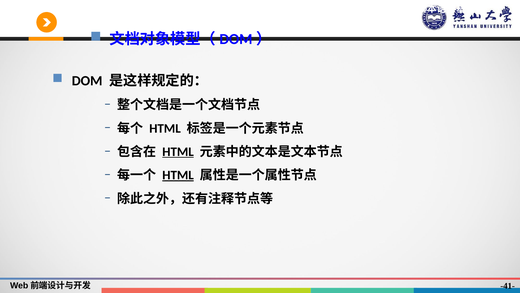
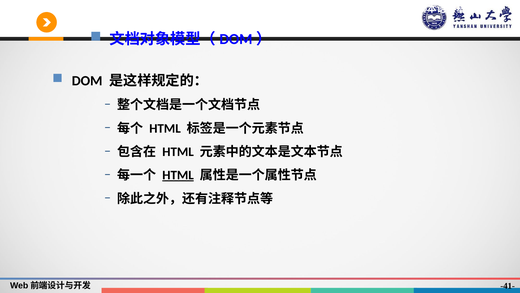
HTML at (178, 152) underline: present -> none
